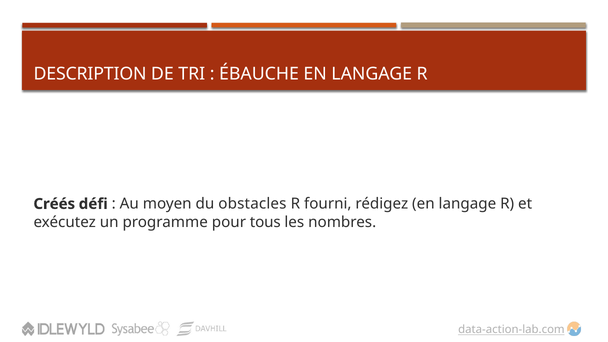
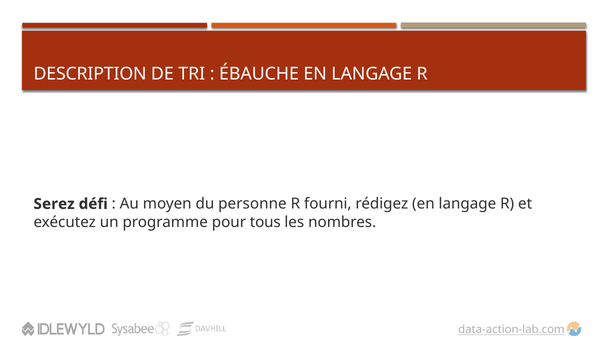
Créés: Créés -> Serez
obstacles: obstacles -> personne
